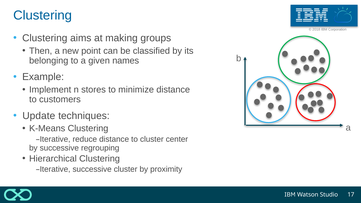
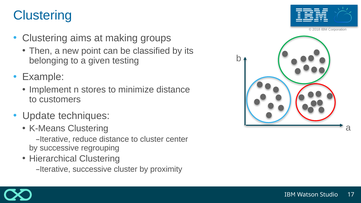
names: names -> testing
